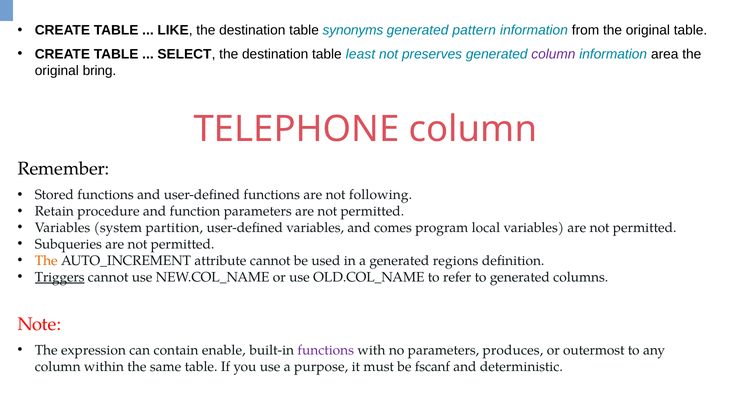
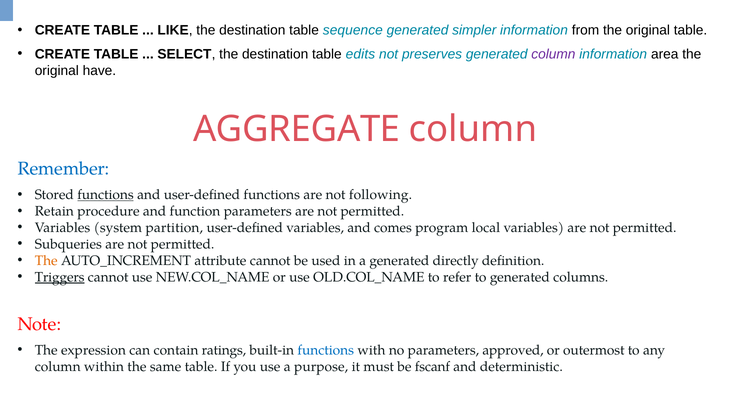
synonyms: synonyms -> sequence
pattern: pattern -> simpler
least: least -> edits
bring: bring -> have
TELEPHONE: TELEPHONE -> AGGREGATE
Remember colour: black -> blue
functions at (105, 195) underline: none -> present
regions: regions -> directly
enable: enable -> ratings
functions at (326, 350) colour: purple -> blue
produces: produces -> approved
